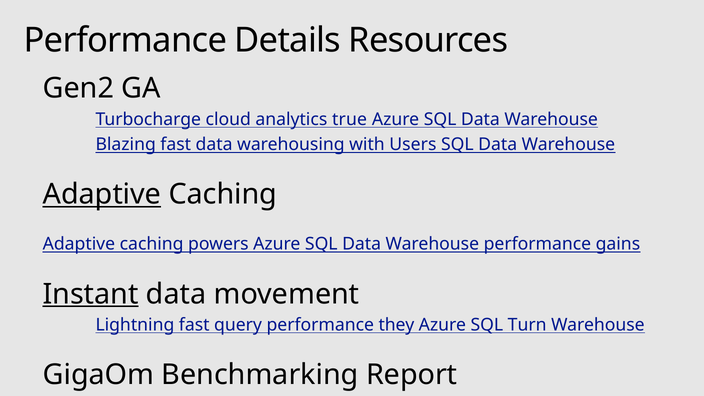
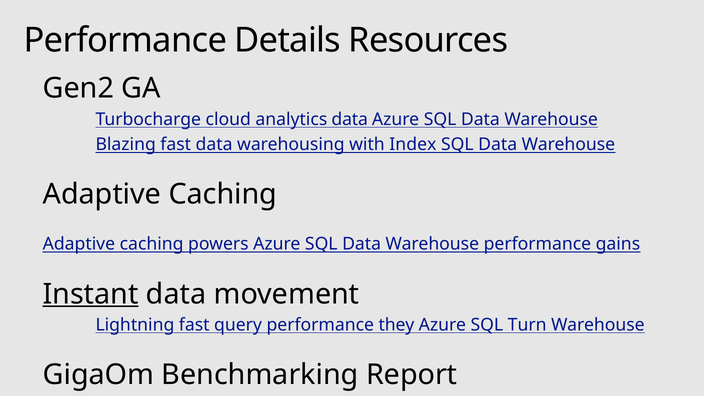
analytics true: true -> data
Users: Users -> Index
Adaptive at (102, 194) underline: present -> none
